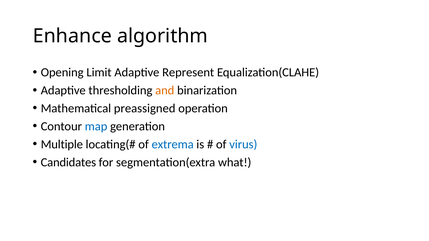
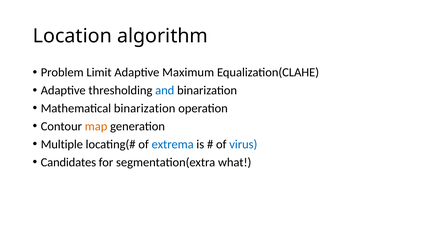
Enhance: Enhance -> Location
Opening: Opening -> Problem
Represent: Represent -> Maximum
and colour: orange -> blue
Mathematical preassigned: preassigned -> binarization
map colour: blue -> orange
